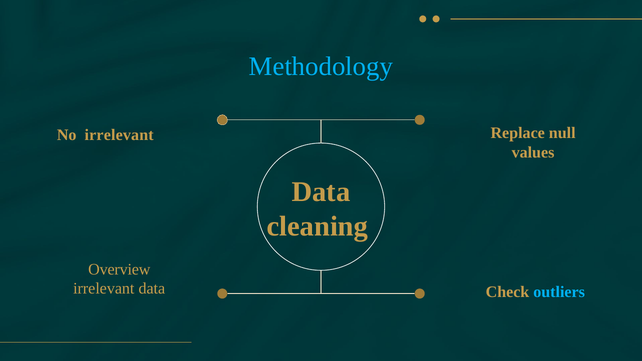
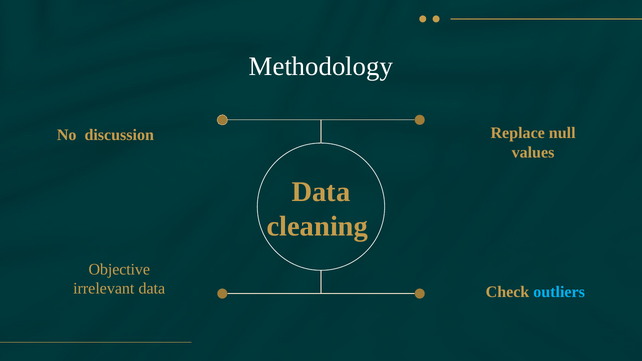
Methodology colour: light blue -> white
No irrelevant: irrelevant -> discussion
Overview: Overview -> Objective
